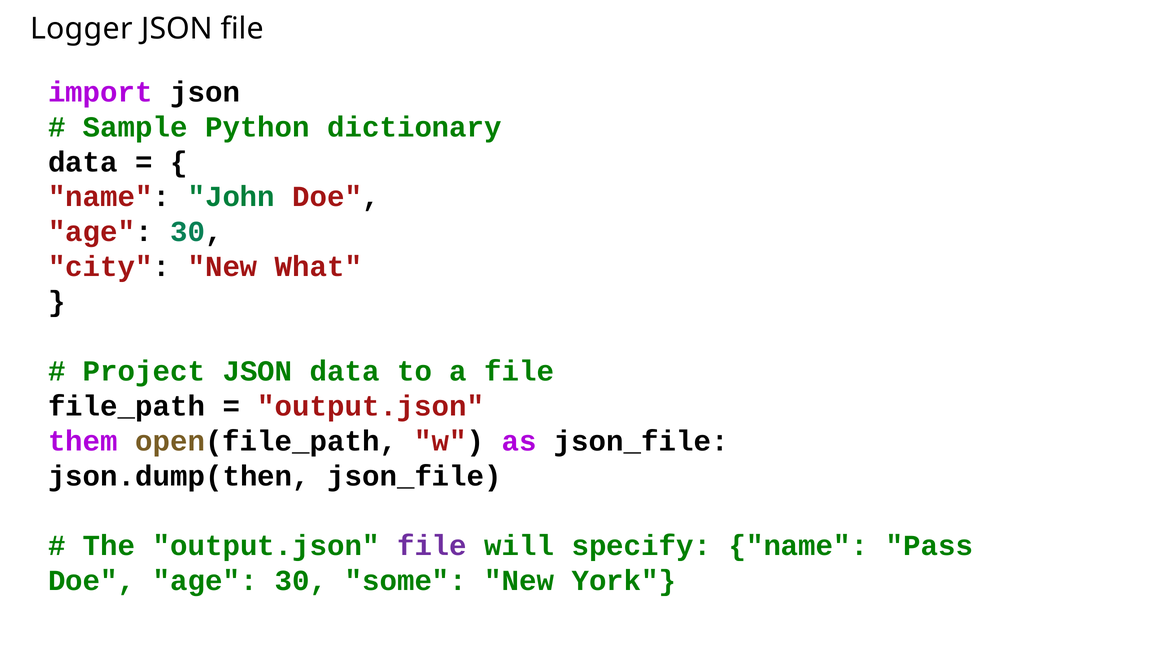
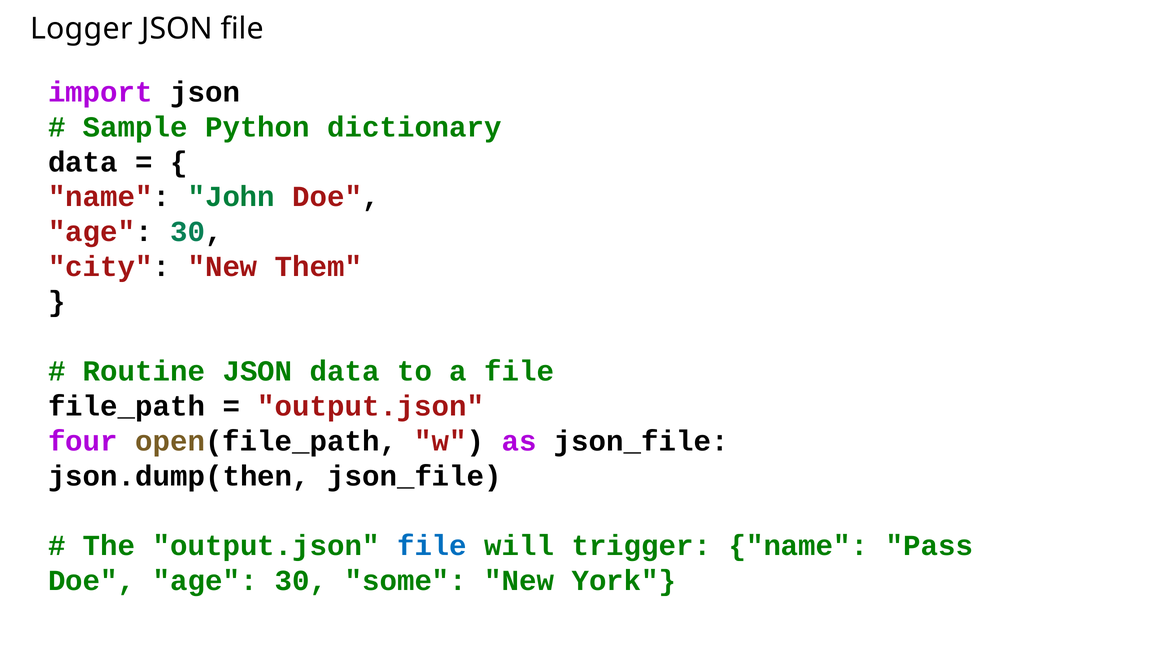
What: What -> Them
Project: Project -> Routine
them: them -> four
file at (432, 546) colour: purple -> blue
specify: specify -> trigger
